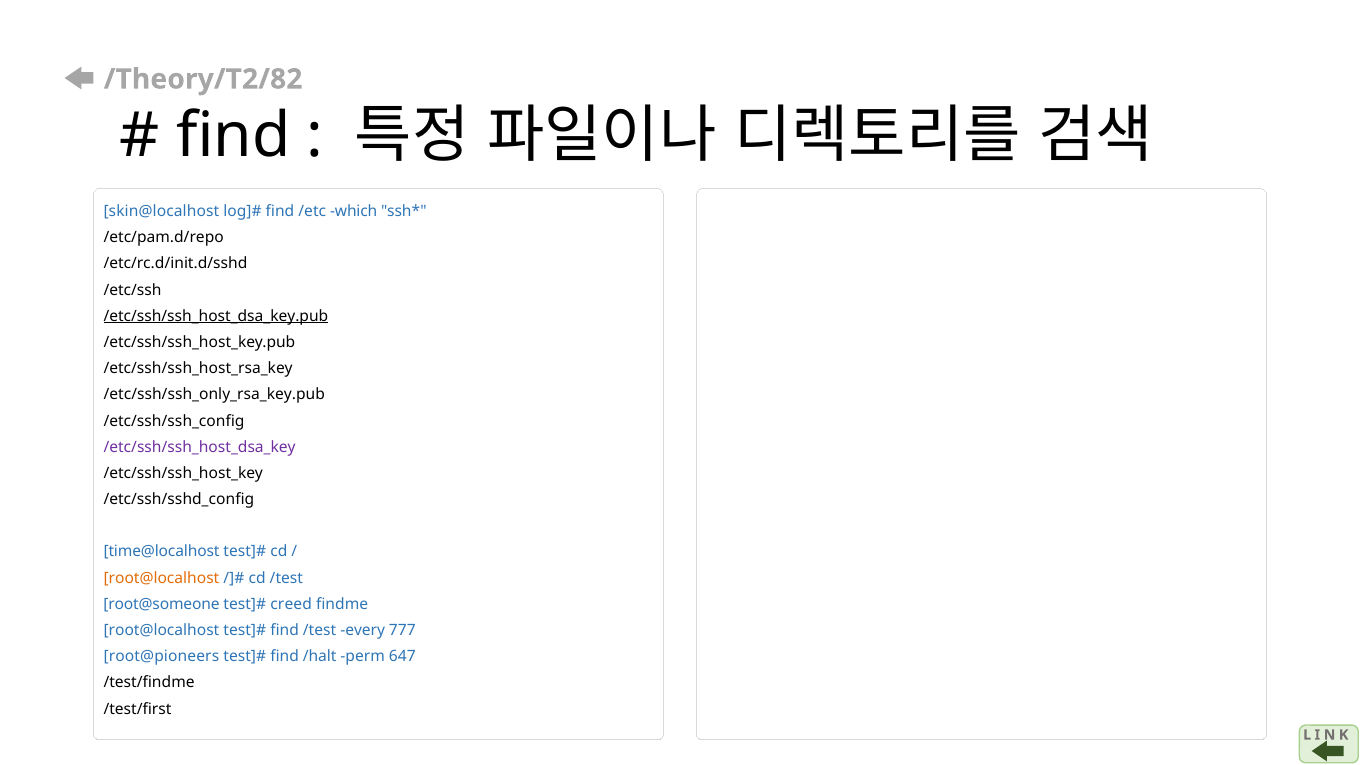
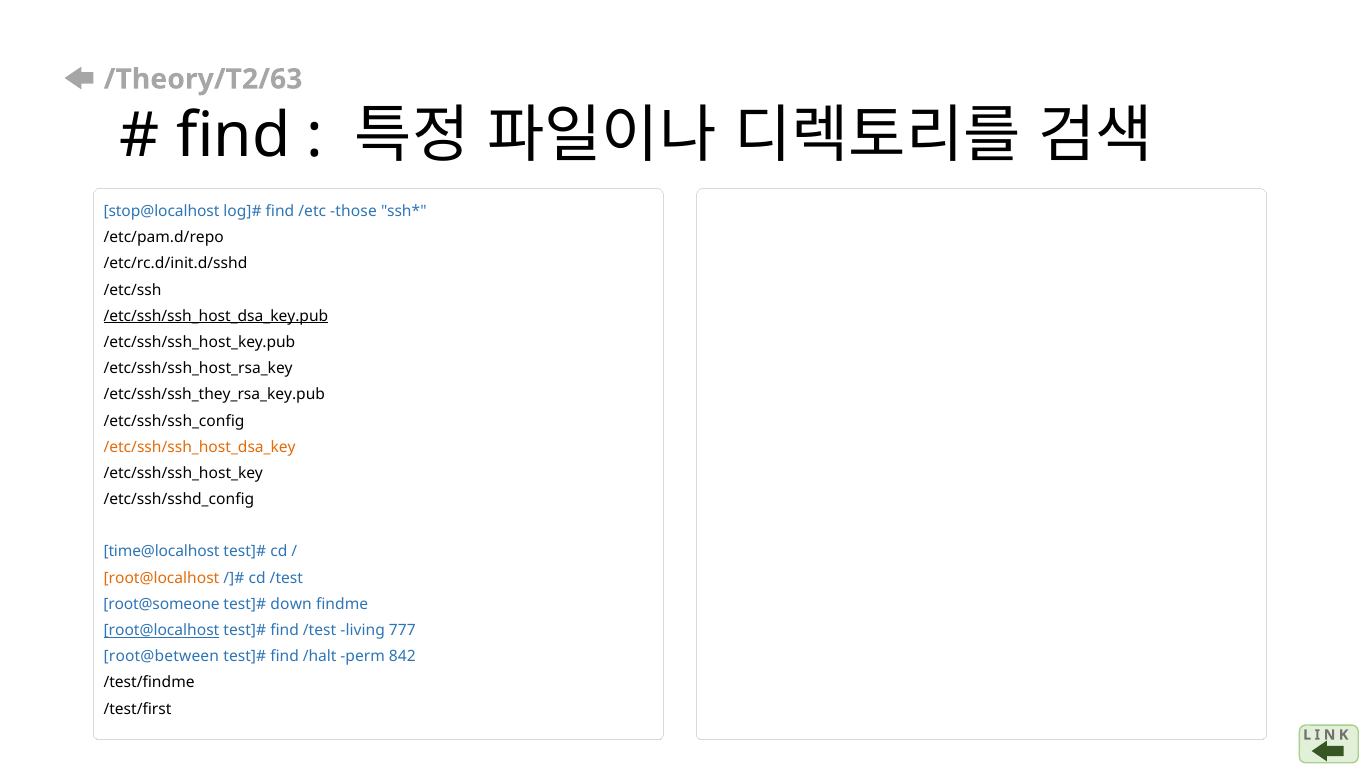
/Theory/T2/82: /Theory/T2/82 -> /Theory/T2/63
skin@localhost: skin@localhost -> stop@localhost
which: which -> those
/etc/ssh/ssh_only_rsa_key.pub: /etc/ssh/ssh_only_rsa_key.pub -> /etc/ssh/ssh_they_rsa_key.pub
/etc/ssh/ssh_host_dsa_key colour: purple -> orange
creed: creed -> down
root@localhost at (161, 630) underline: none -> present
every: every -> living
root@pioneers: root@pioneers -> root@between
647: 647 -> 842
